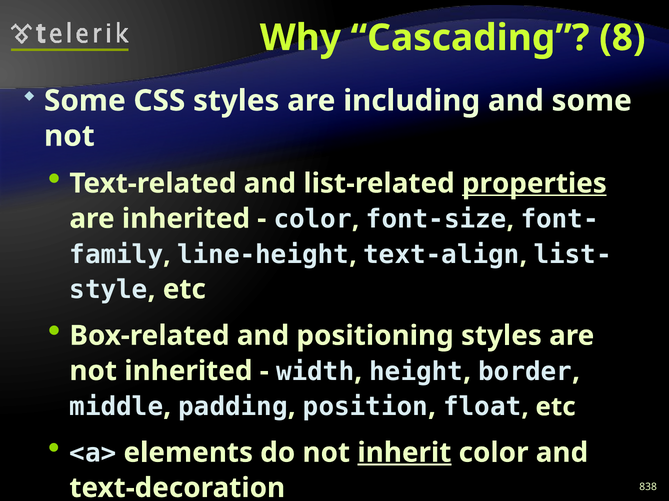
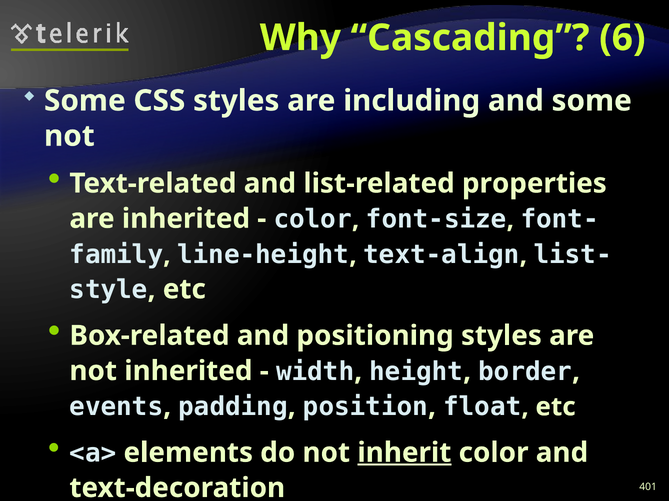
8: 8 -> 6
properties underline: present -> none
middle: middle -> events
838: 838 -> 401
